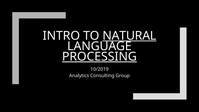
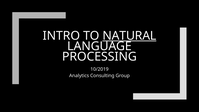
PROCESSING underline: present -> none
